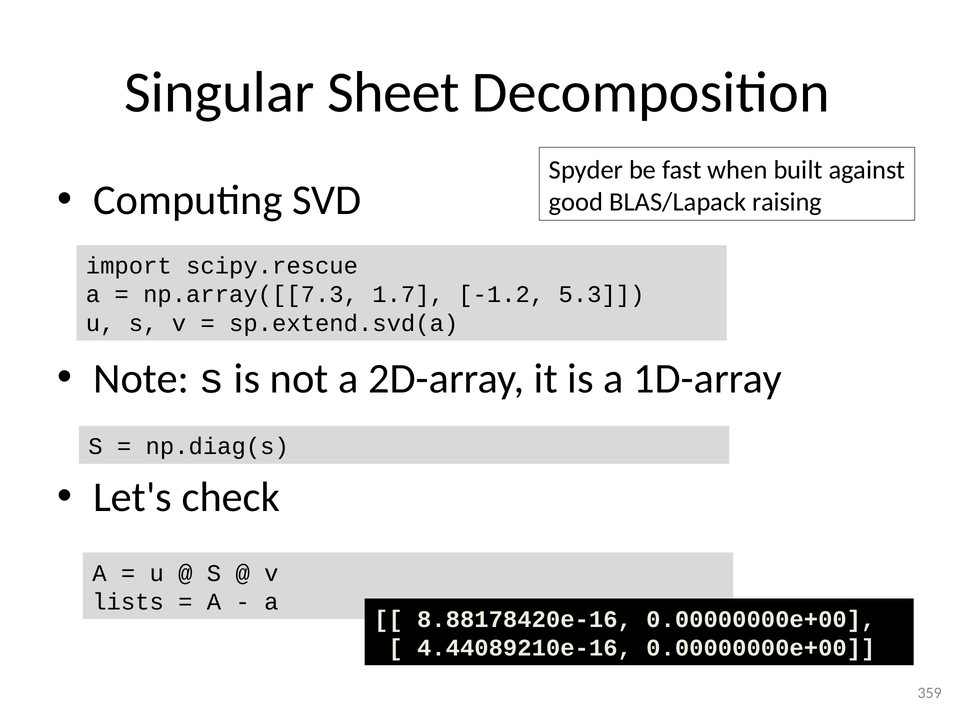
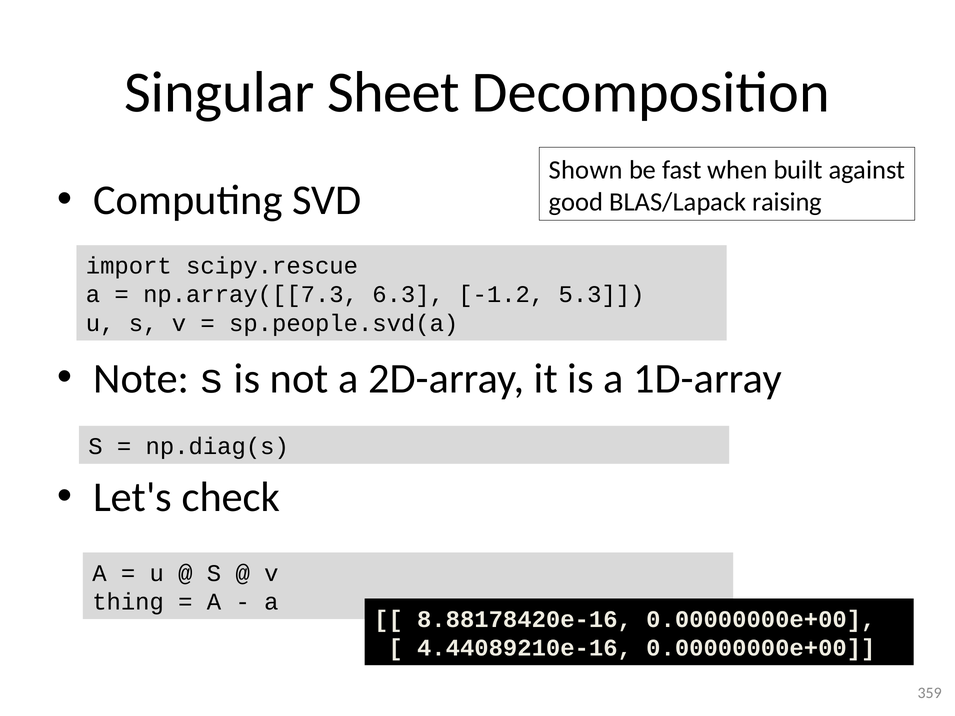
Spyder: Spyder -> Shown
1.7: 1.7 -> 6.3
sp.extend.svd(a: sp.extend.svd(a -> sp.people.svd(a
lists: lists -> thing
